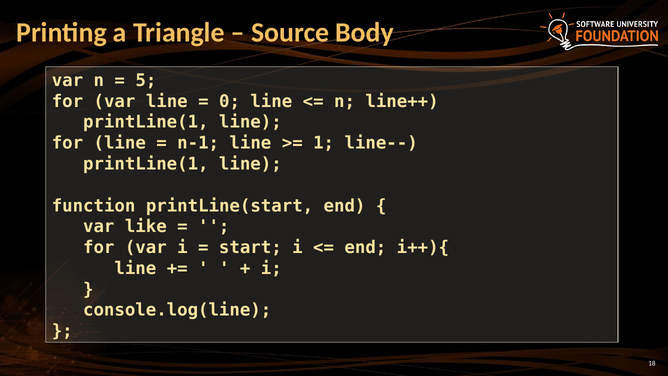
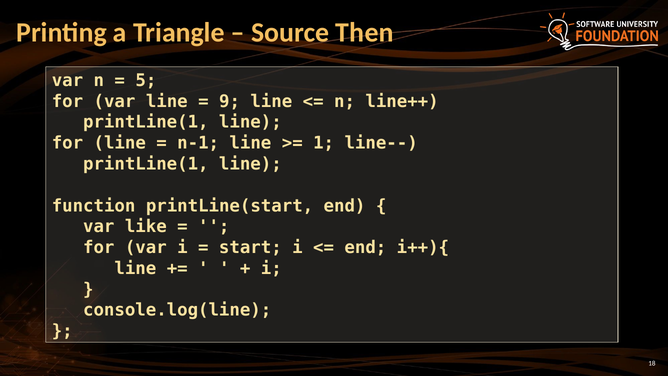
Body: Body -> Then
0: 0 -> 9
